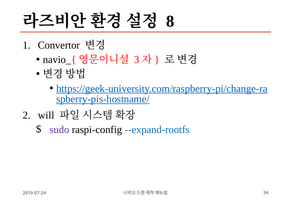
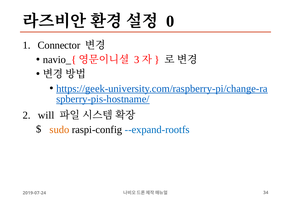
8: 8 -> 0
Convertor: Convertor -> Connector
sudo colour: purple -> orange
